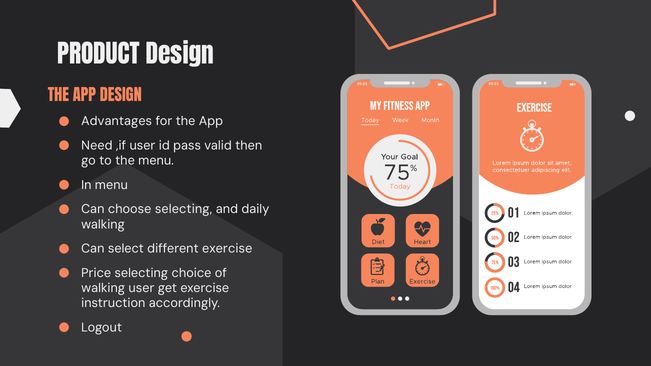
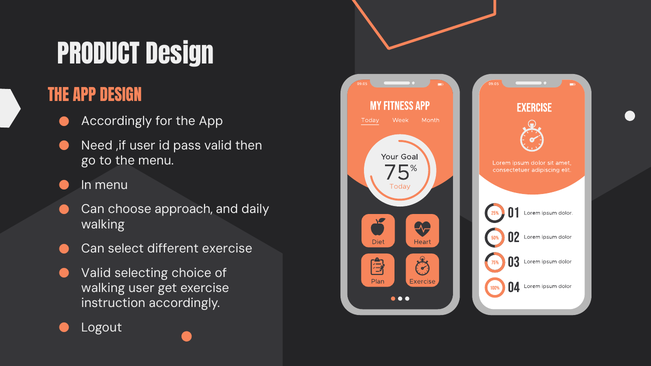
Advantages at (117, 121): Advantages -> Accordingly
choose selecting: selecting -> approach
Price at (96, 273): Price -> Valid
